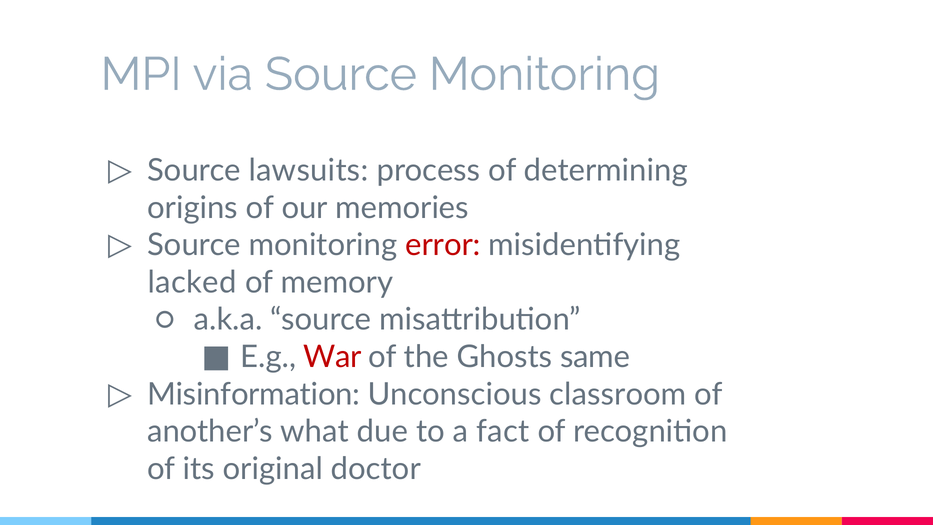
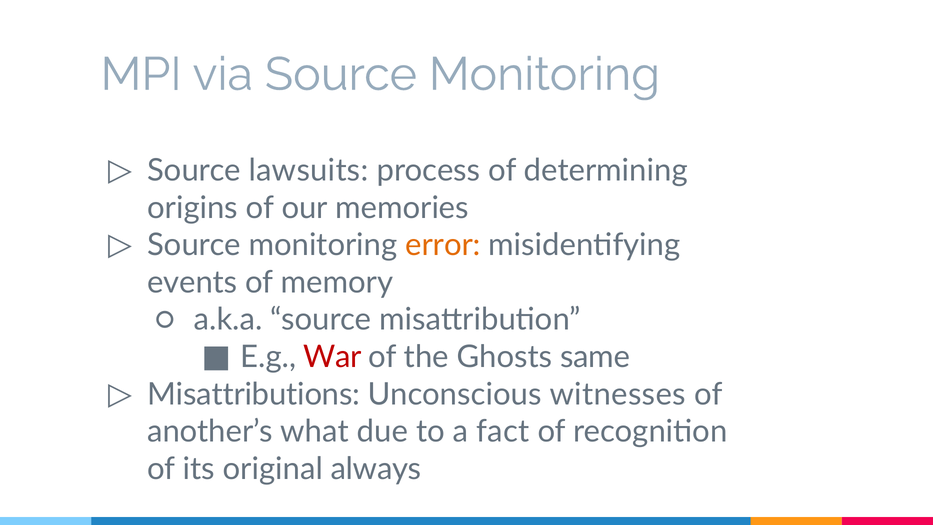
error colour: red -> orange
lacked: lacked -> events
Misinformation: Misinformation -> Misattributions
classroom: classroom -> witnesses
doctor: doctor -> always
